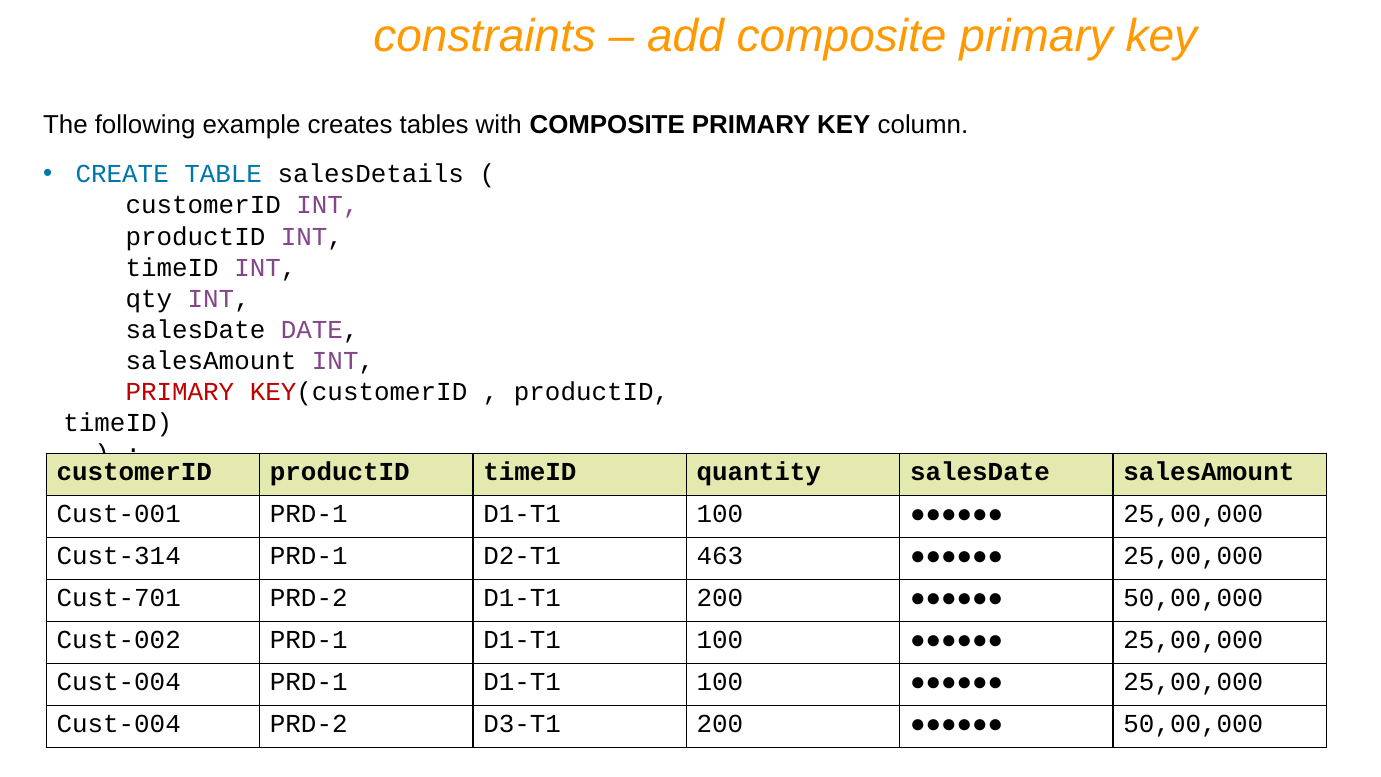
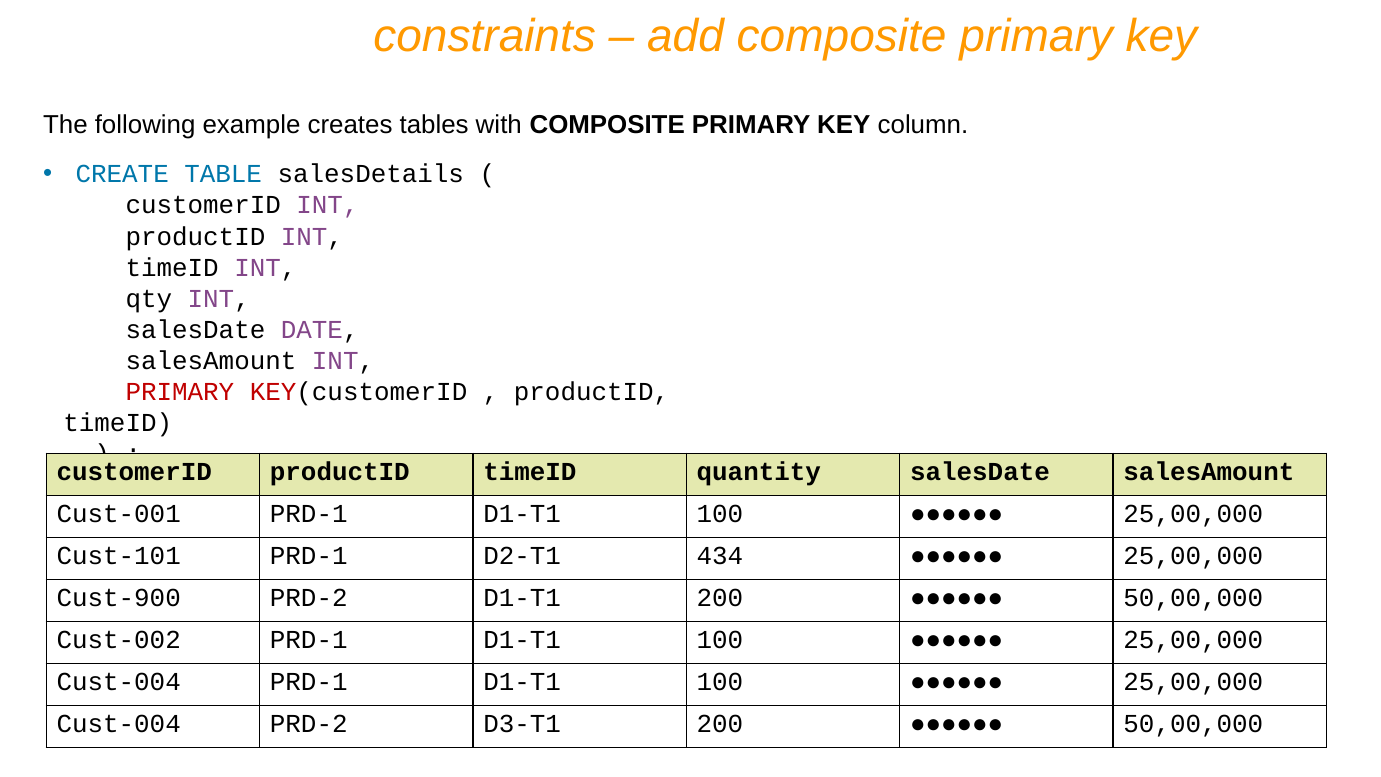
Cust-314: Cust-314 -> Cust-101
463: 463 -> 434
Cust-701: Cust-701 -> Cust-900
